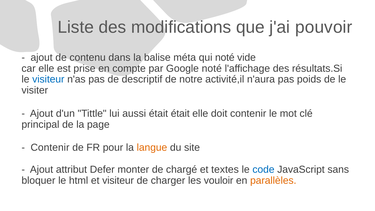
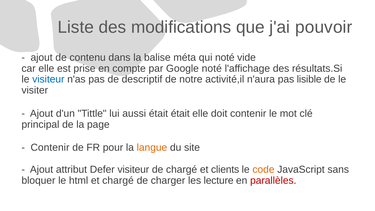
poids: poids -> lisible
Defer monter: monter -> visiteur
textes: textes -> clients
code colour: blue -> orange
et visiteur: visiteur -> chargé
vouloir: vouloir -> lecture
parallèles colour: orange -> red
